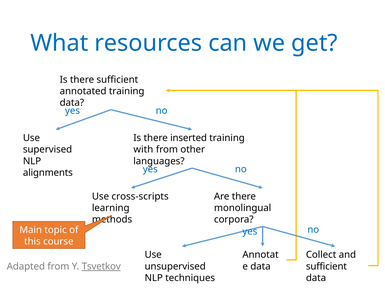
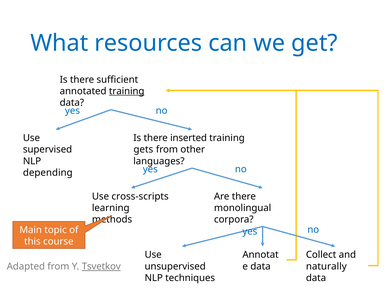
training at (127, 91) underline: none -> present
with: with -> gets
alignments: alignments -> depending
sufficient at (326, 266): sufficient -> naturally
